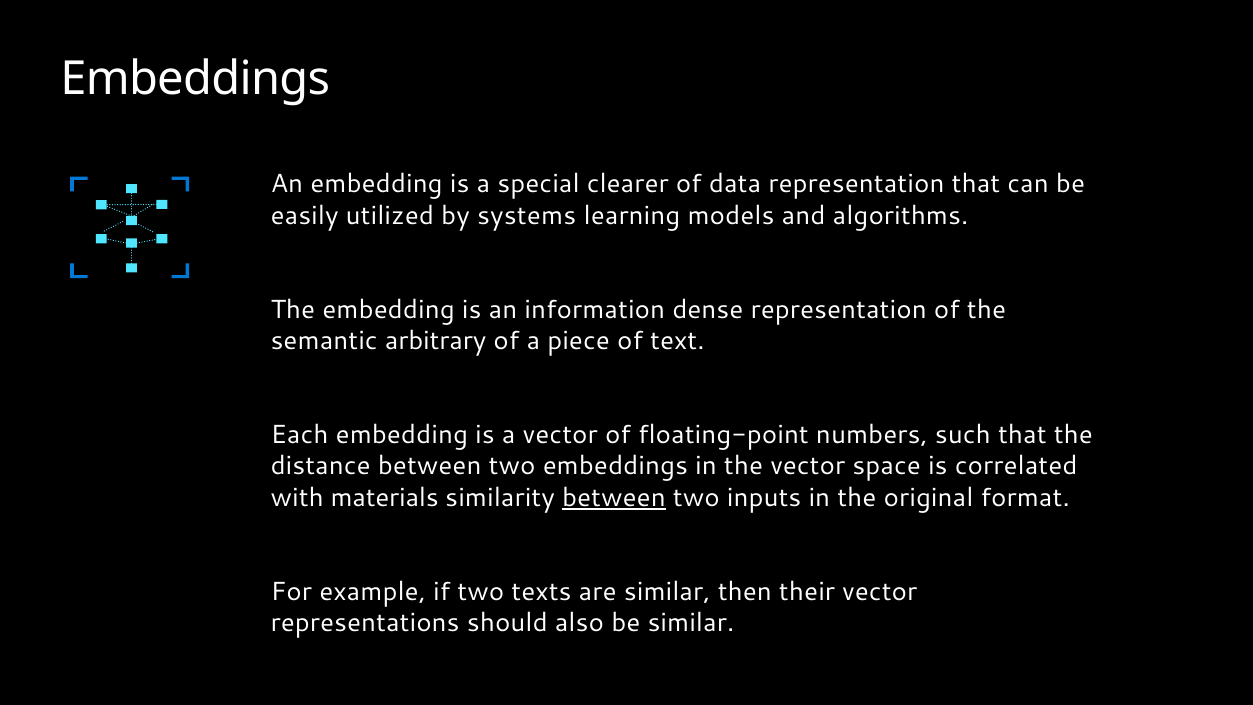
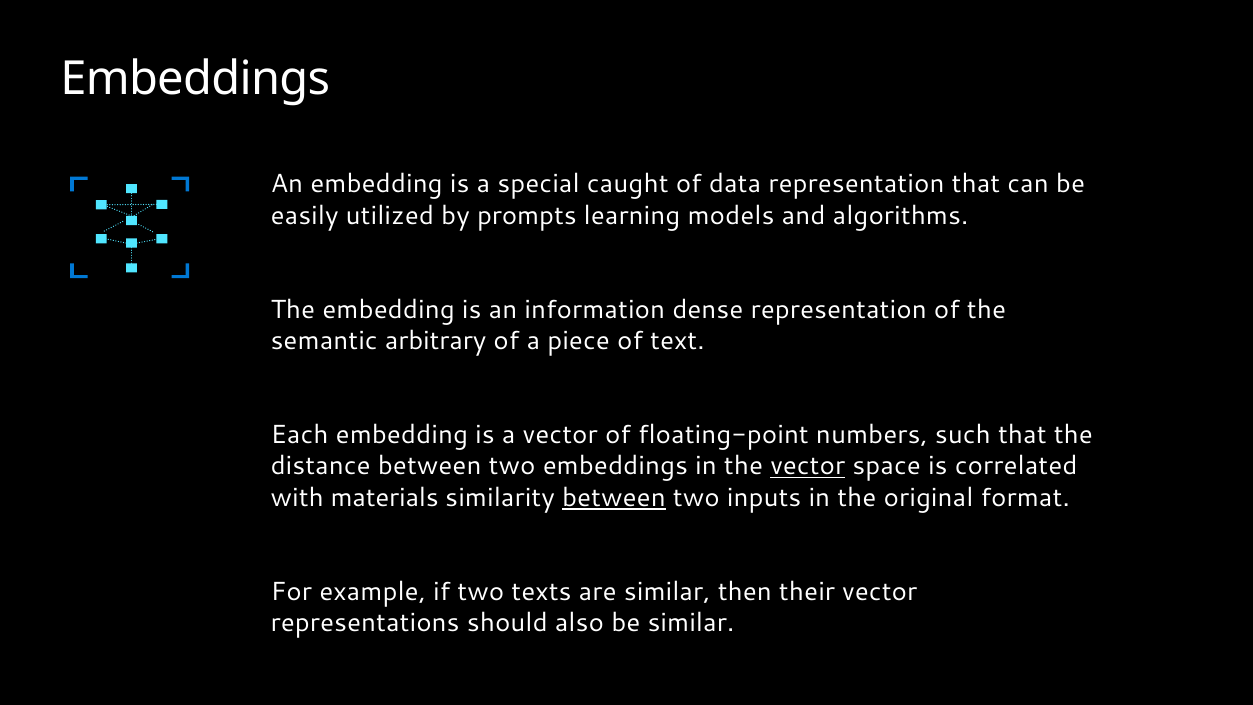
clearer: clearer -> caught
systems: systems -> prompts
vector at (808, 466) underline: none -> present
